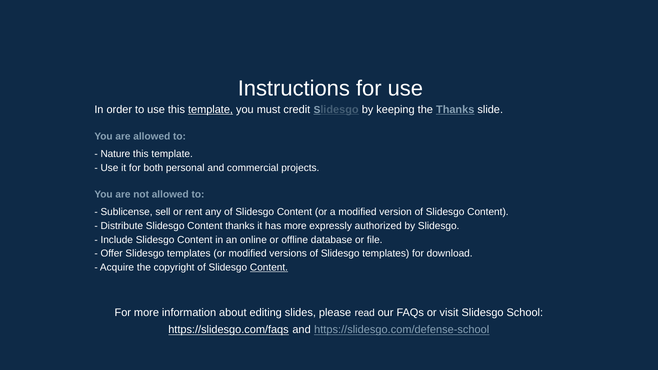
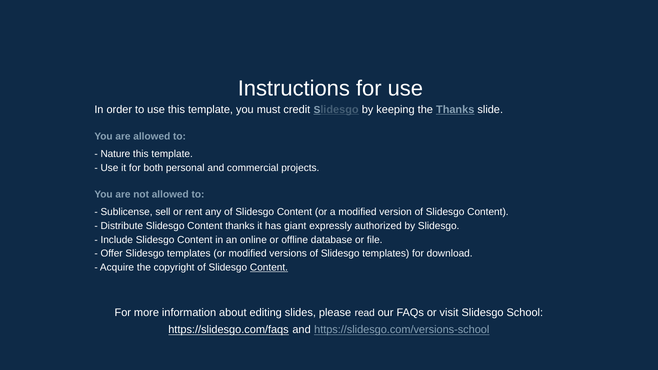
template at (211, 109) underline: present -> none
has more: more -> giant
https://slidesgo.com/defense-school: https://slidesgo.com/defense-school -> https://slidesgo.com/versions-school
